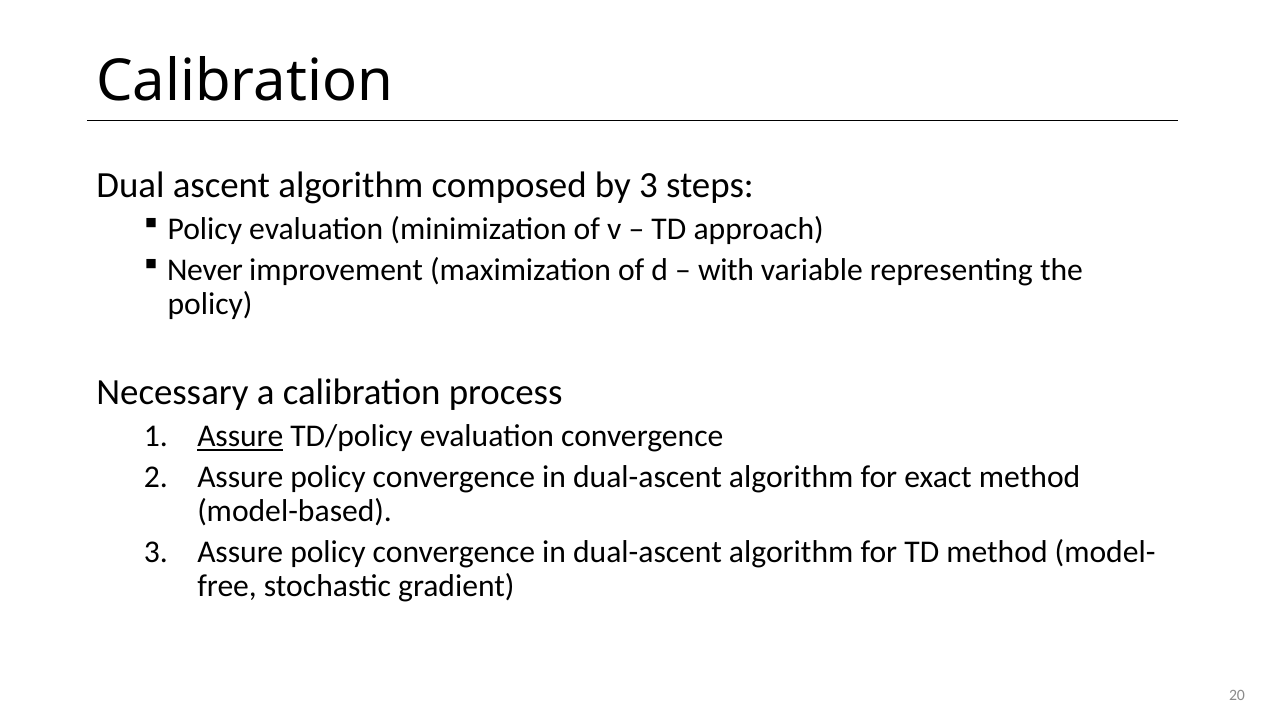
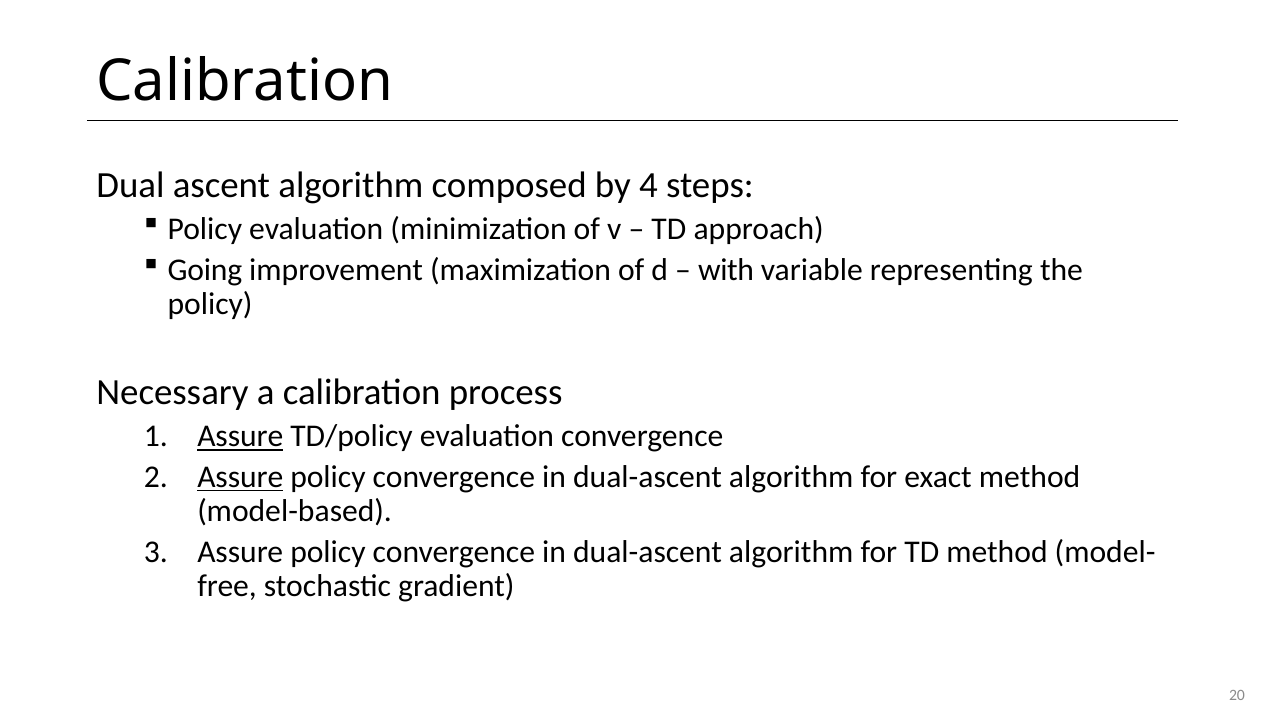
by 3: 3 -> 4
Never: Never -> Going
Assure at (240, 477) underline: none -> present
